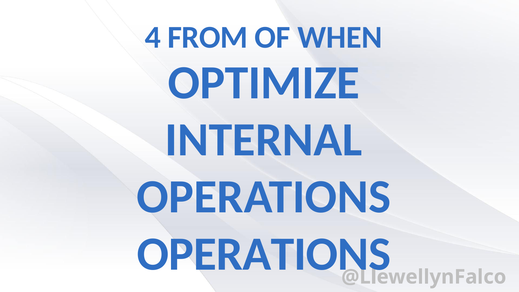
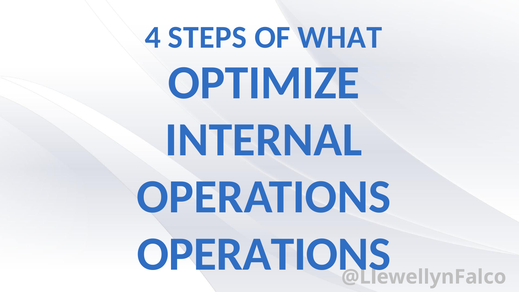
FROM: FROM -> STEPS
WHEN: WHEN -> WHAT
